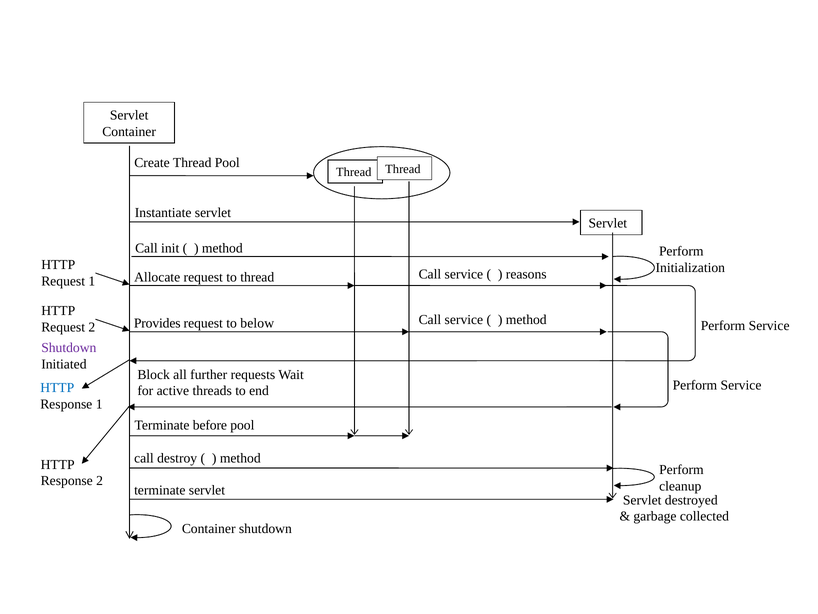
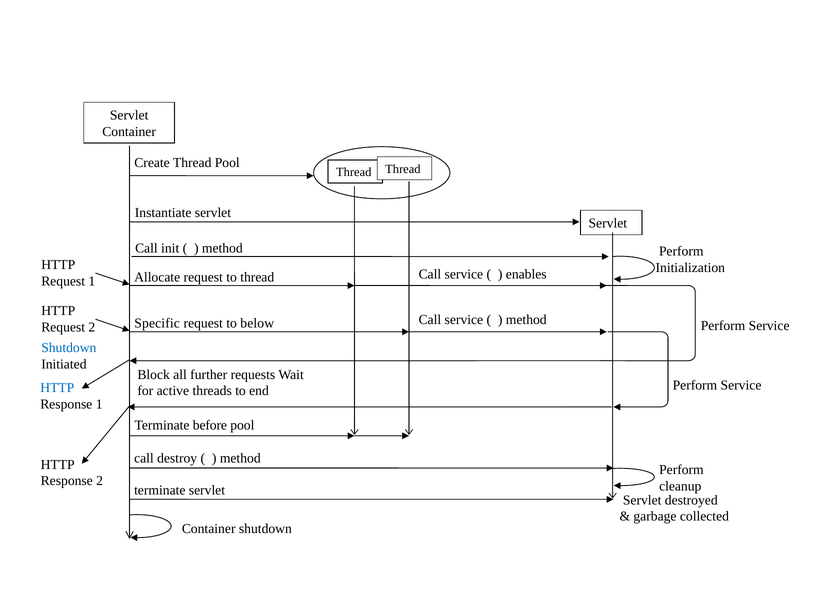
reasons: reasons -> enables
Provides: Provides -> Specific
Shutdown at (69, 348) colour: purple -> blue
